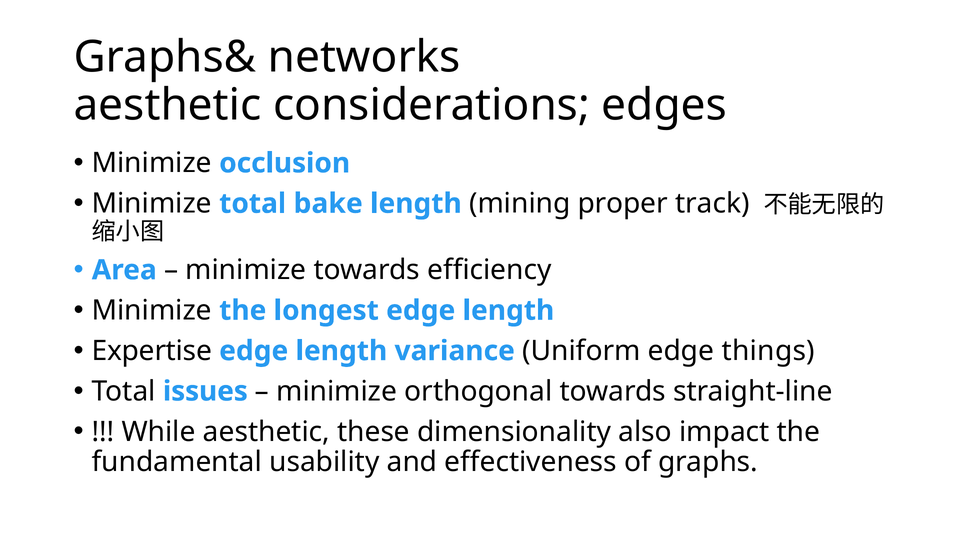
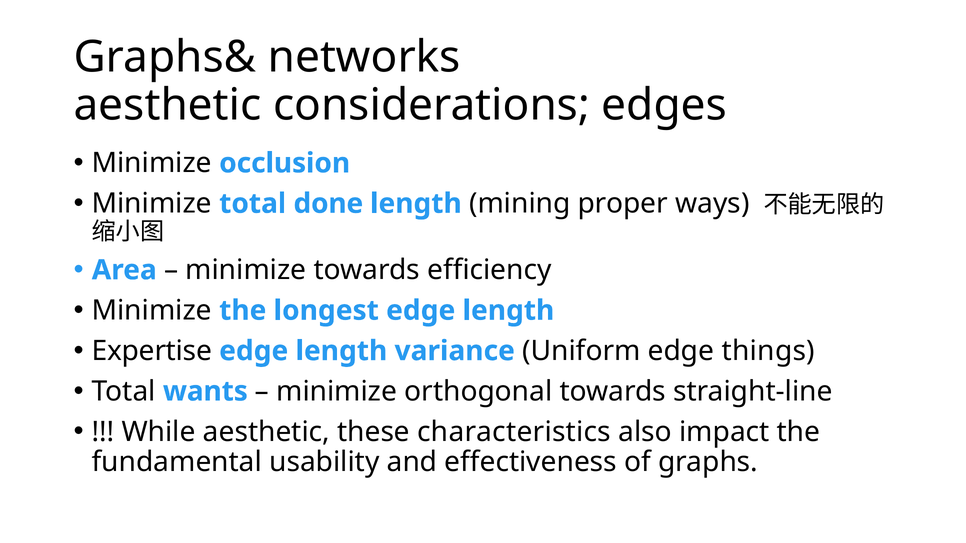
bake: bake -> done
track: track -> ways
issues: issues -> wants
dimensionality: dimensionality -> characteristics
